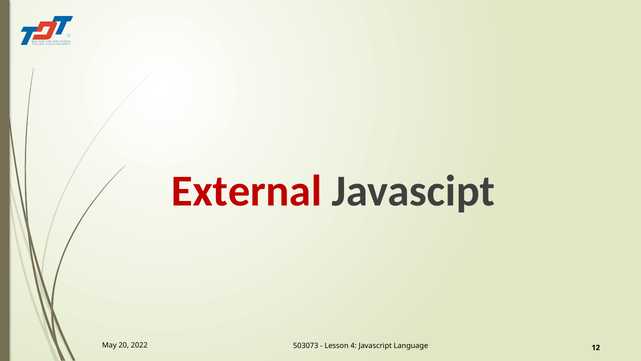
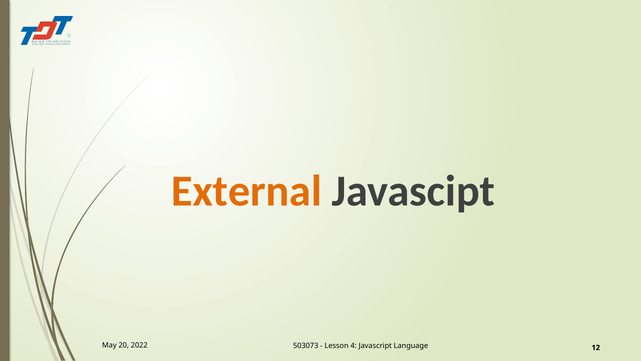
External colour: red -> orange
